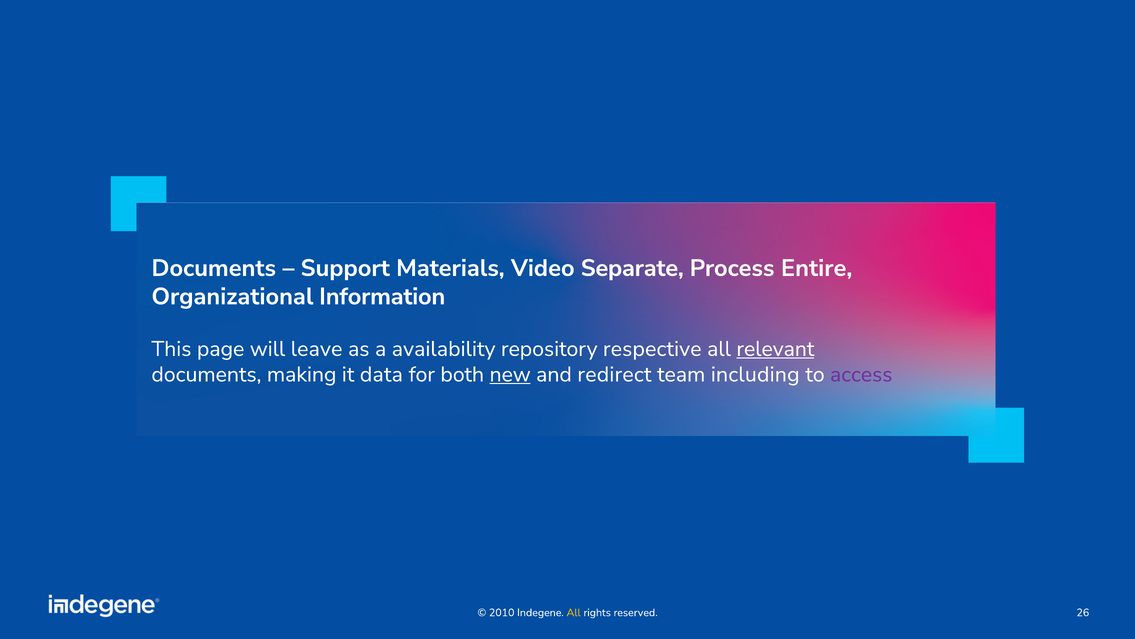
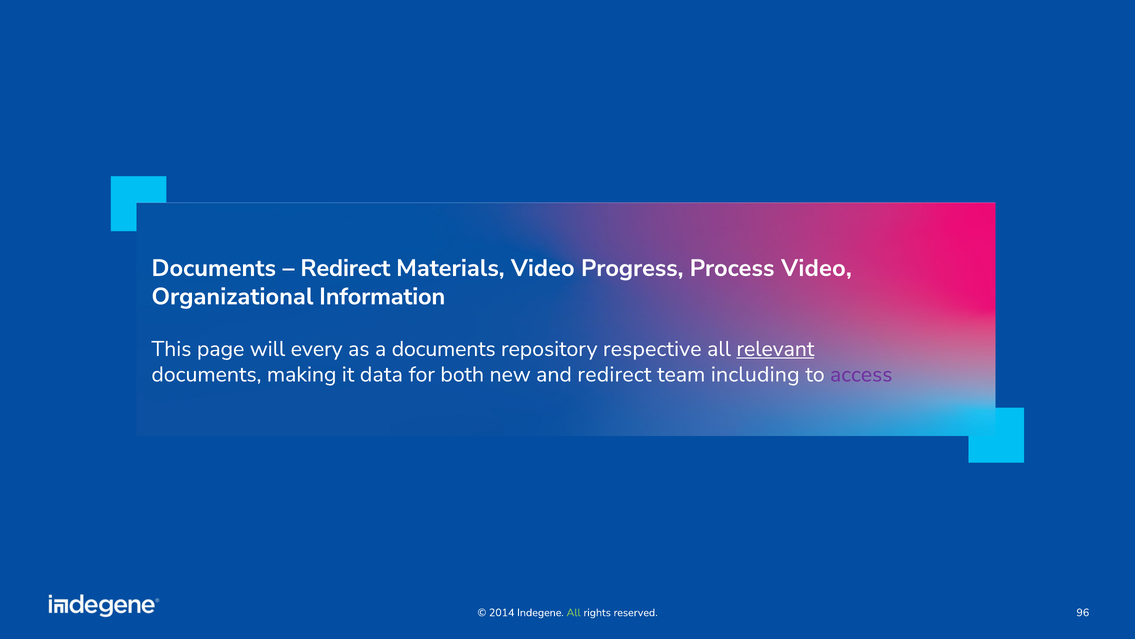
Support at (345, 268): Support -> Redirect
Separate: Separate -> Progress
Process Entire: Entire -> Video
leave: leave -> every
a availability: availability -> documents
new underline: present -> none
2010: 2010 -> 2014
All at (574, 612) colour: yellow -> light green
26: 26 -> 96
